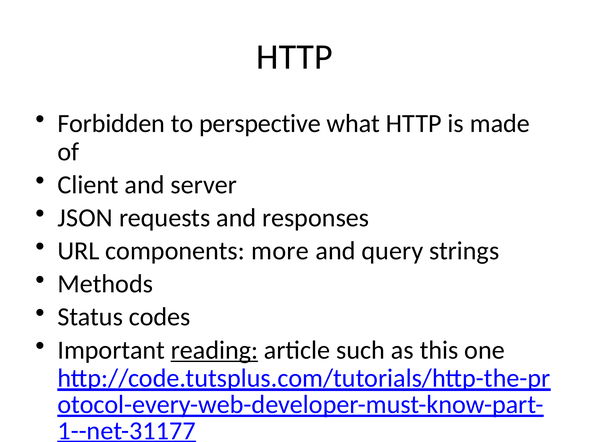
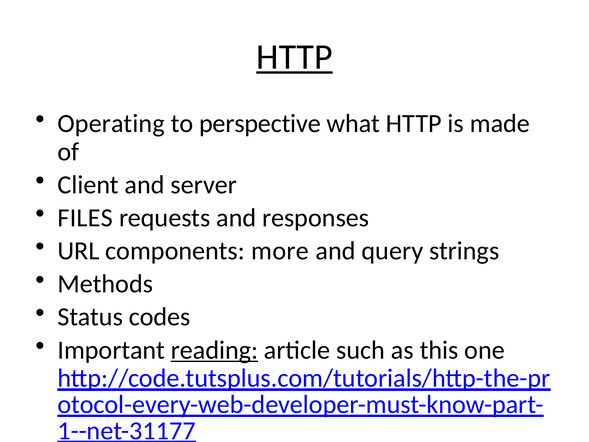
HTTP at (294, 57) underline: none -> present
Forbidden: Forbidden -> Operating
JSON: JSON -> FILES
